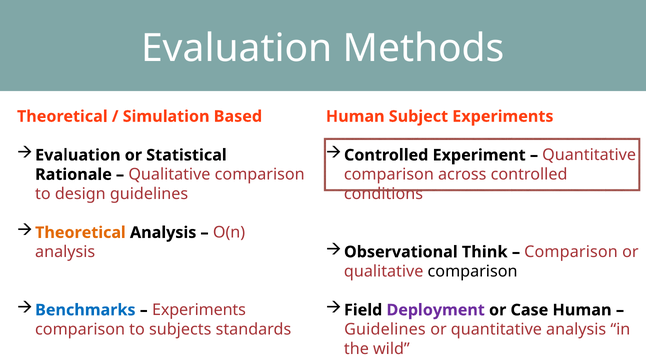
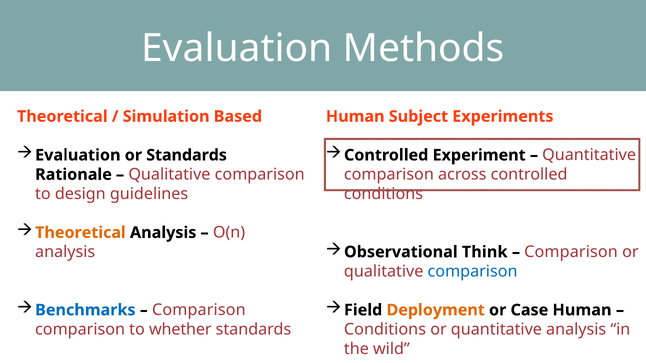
or Statistical: Statistical -> Standards
comparison at (473, 272) colour: black -> blue
Experiments at (199, 310): Experiments -> Comparison
Deployment colour: purple -> orange
subjects: subjects -> whether
Guidelines at (385, 330): Guidelines -> Conditions
